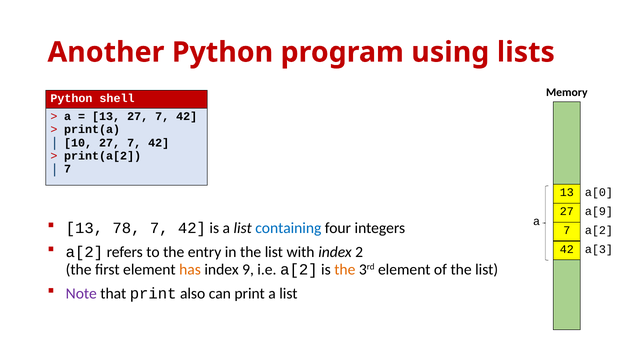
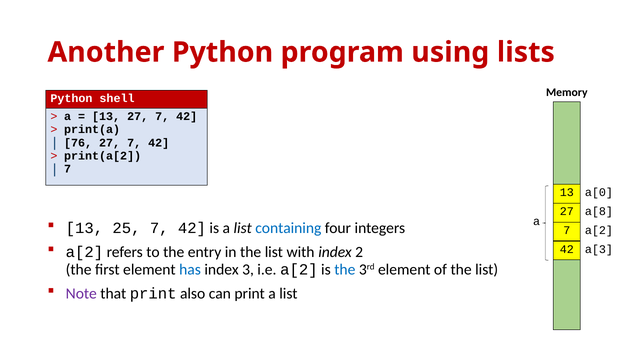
10: 10 -> 76
a[9: a[9 -> a[8
78: 78 -> 25
has colour: orange -> blue
9: 9 -> 3
the at (345, 270) colour: orange -> blue
